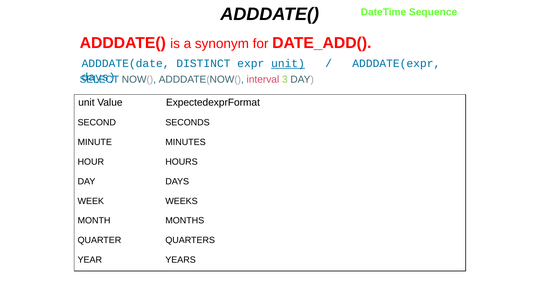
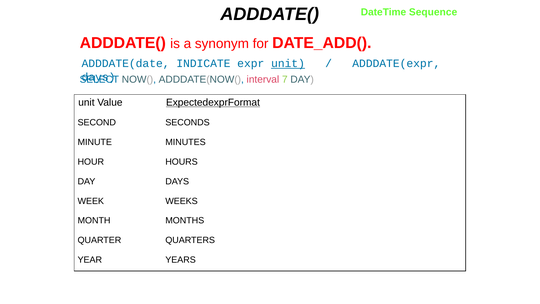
DISTINCT: DISTINCT -> INDICATE
3: 3 -> 7
ExpectedexprFormat underline: none -> present
